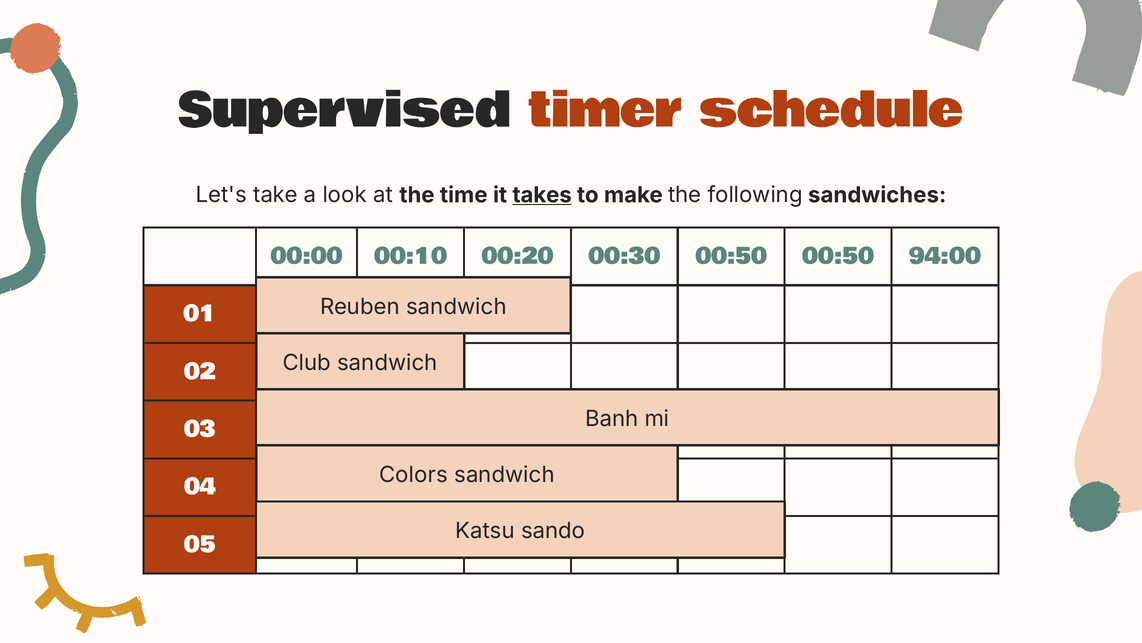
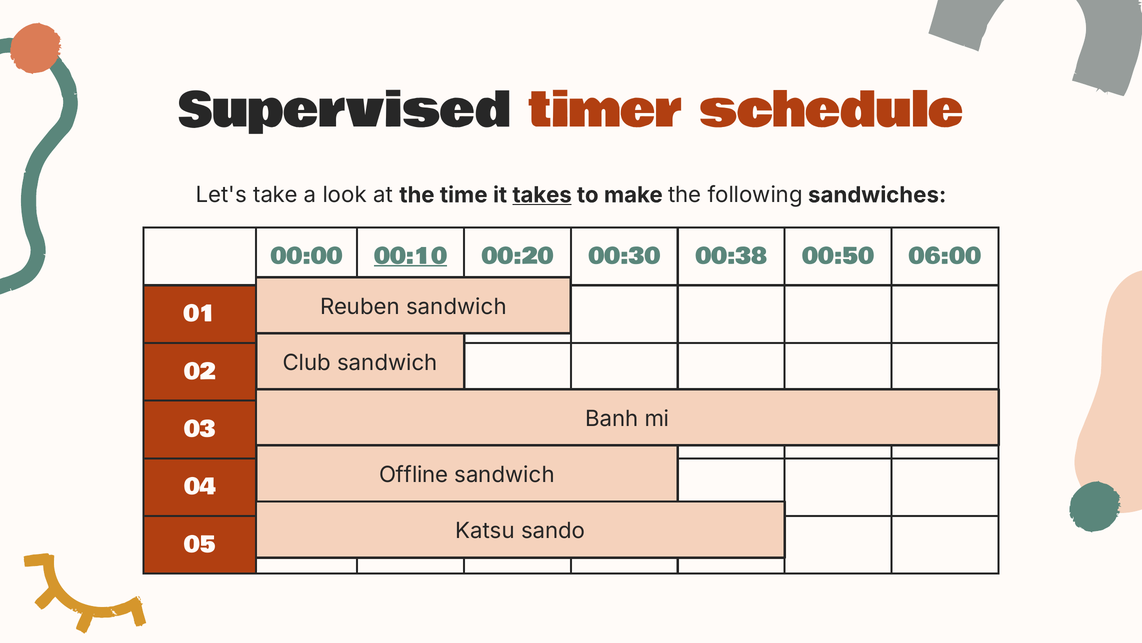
00:10 underline: none -> present
00:30 00:50: 00:50 -> 00:38
94:00: 94:00 -> 06:00
Colors: Colors -> Offline
